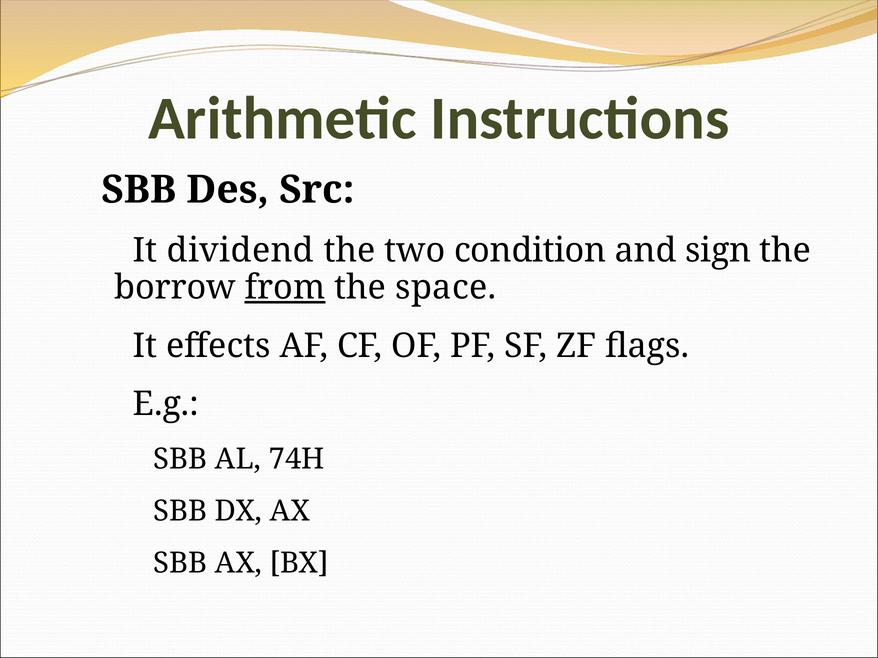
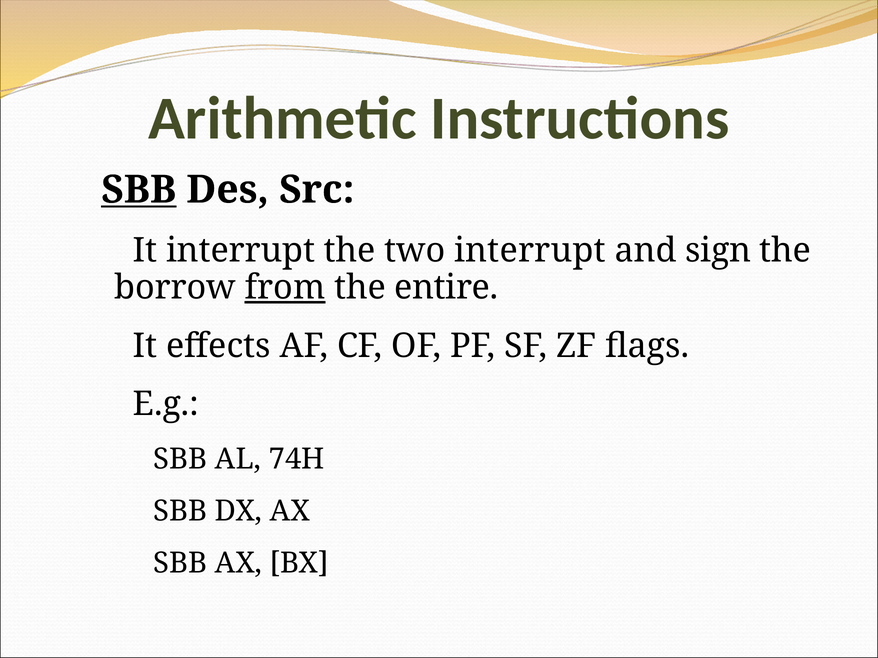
SBB underline: none -> present
It dividend: dividend -> interrupt
two condition: condition -> interrupt
space: space -> entire
